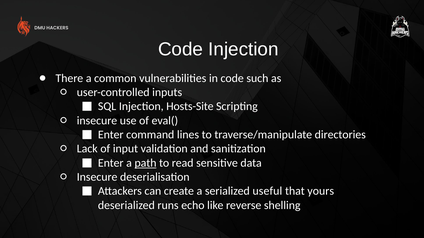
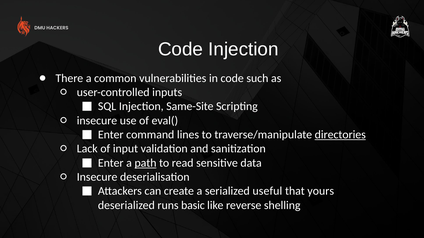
Hosts-Site: Hosts-Site -> Same-Site
directories underline: none -> present
echo: echo -> basic
